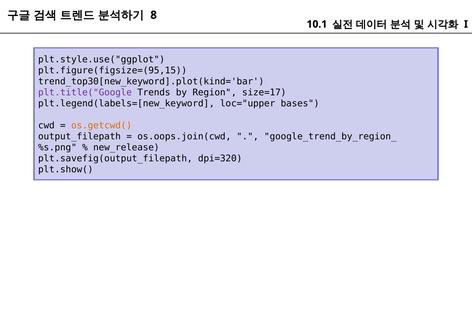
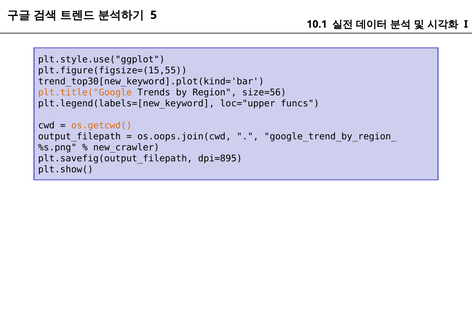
8: 8 -> 5
plt.figure(figsize=(95,15: plt.figure(figsize=(95,15 -> plt.figure(figsize=(15,55
plt.title("Google colour: purple -> orange
size=17: size=17 -> size=56
bases: bases -> funcs
new_release: new_release -> new_crawler
dpi=320: dpi=320 -> dpi=895
